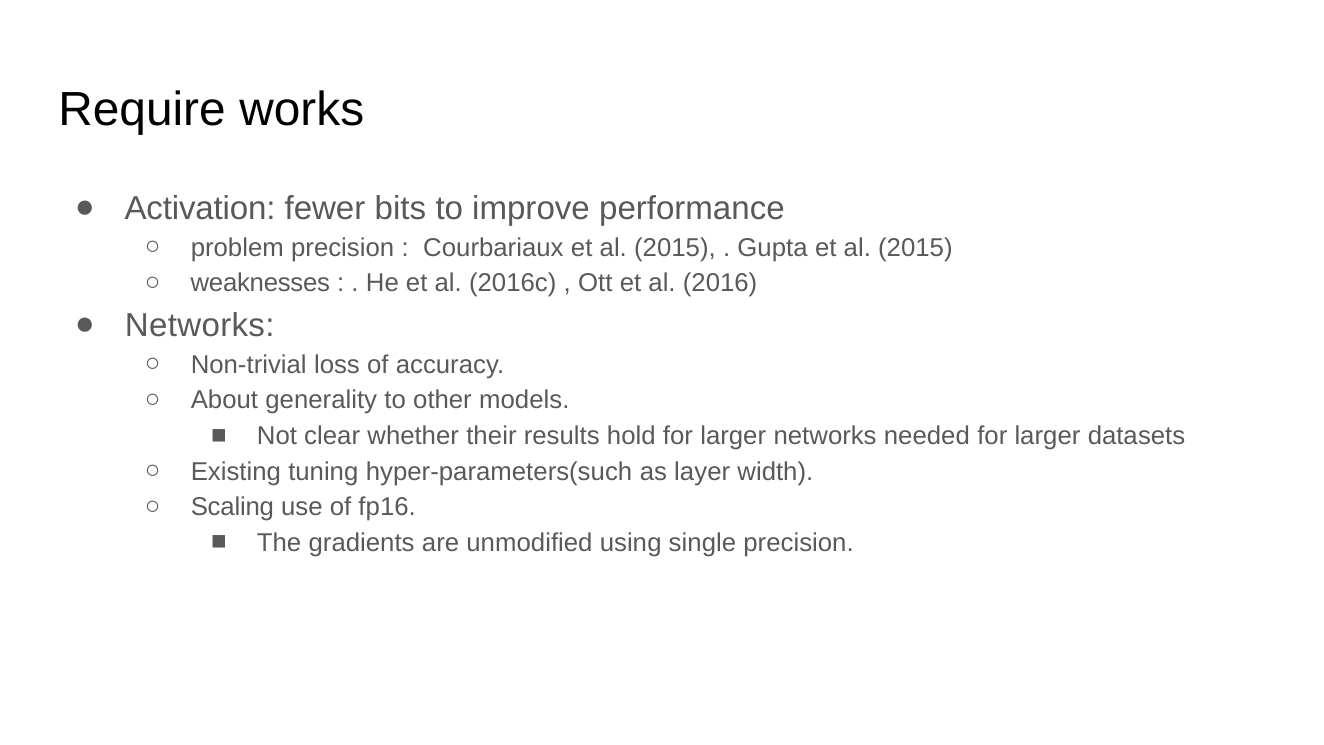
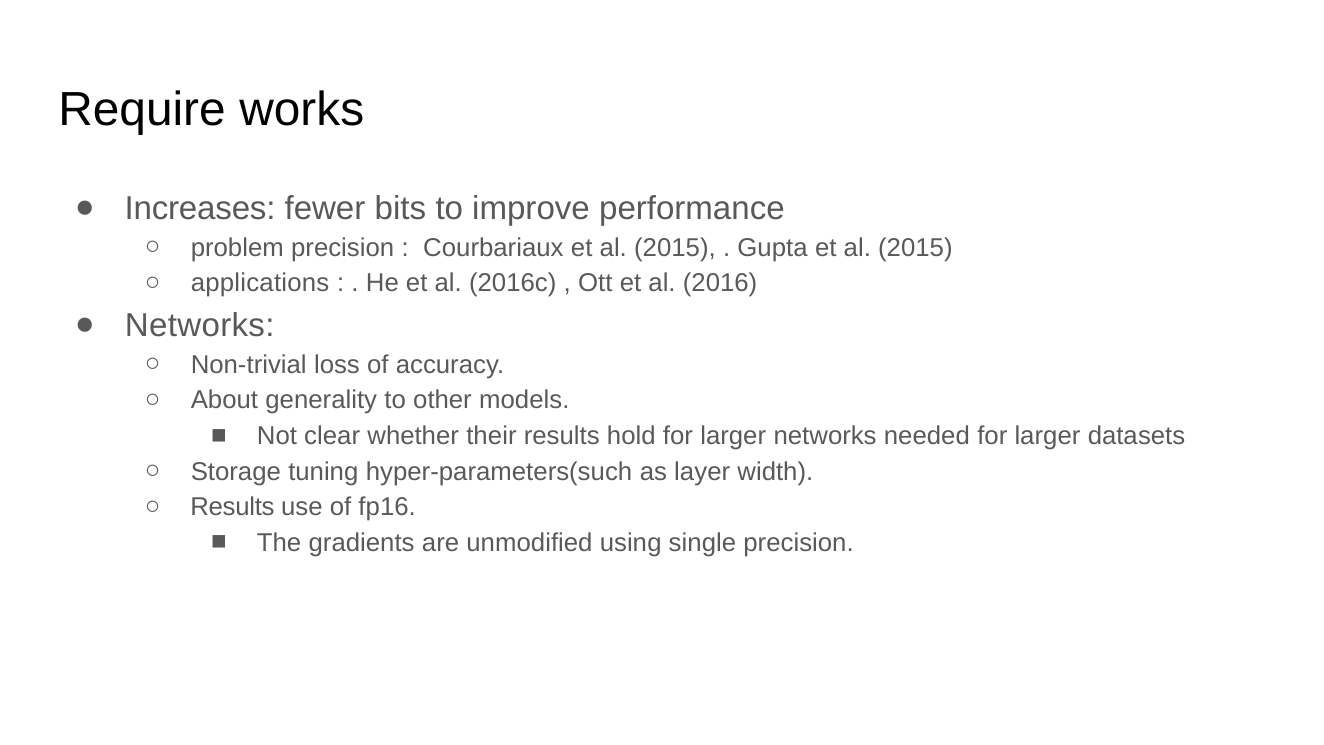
Activation: Activation -> Increases
weaknesses: weaknesses -> applications
Existing: Existing -> Storage
Scaling at (232, 507): Scaling -> Results
